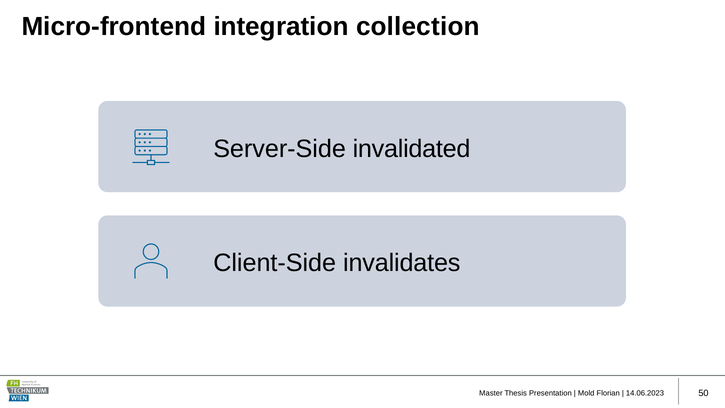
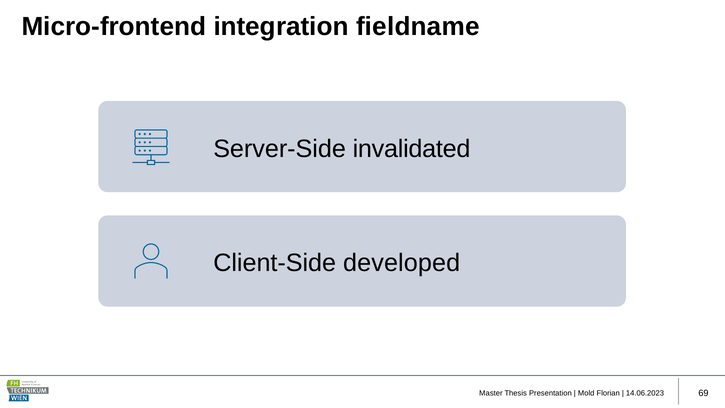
collection: collection -> fieldname
invalidates: invalidates -> developed
50: 50 -> 69
